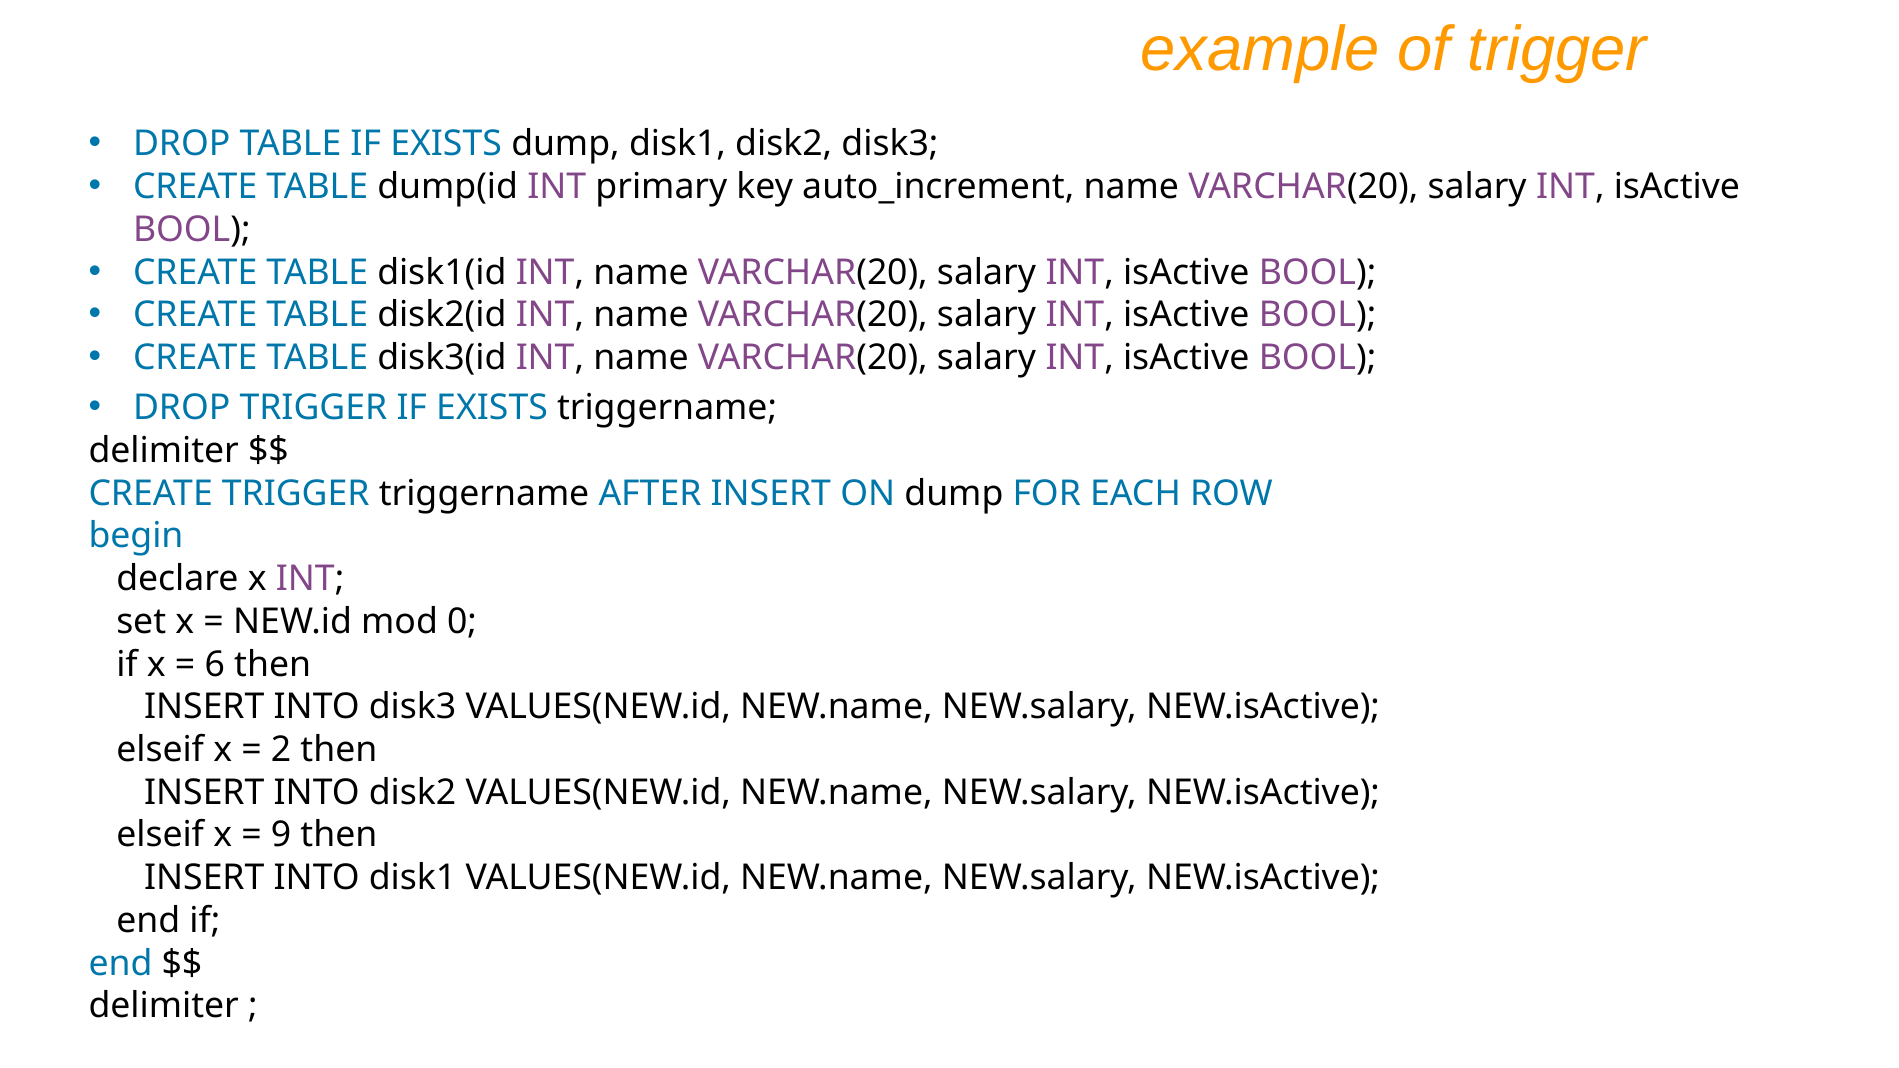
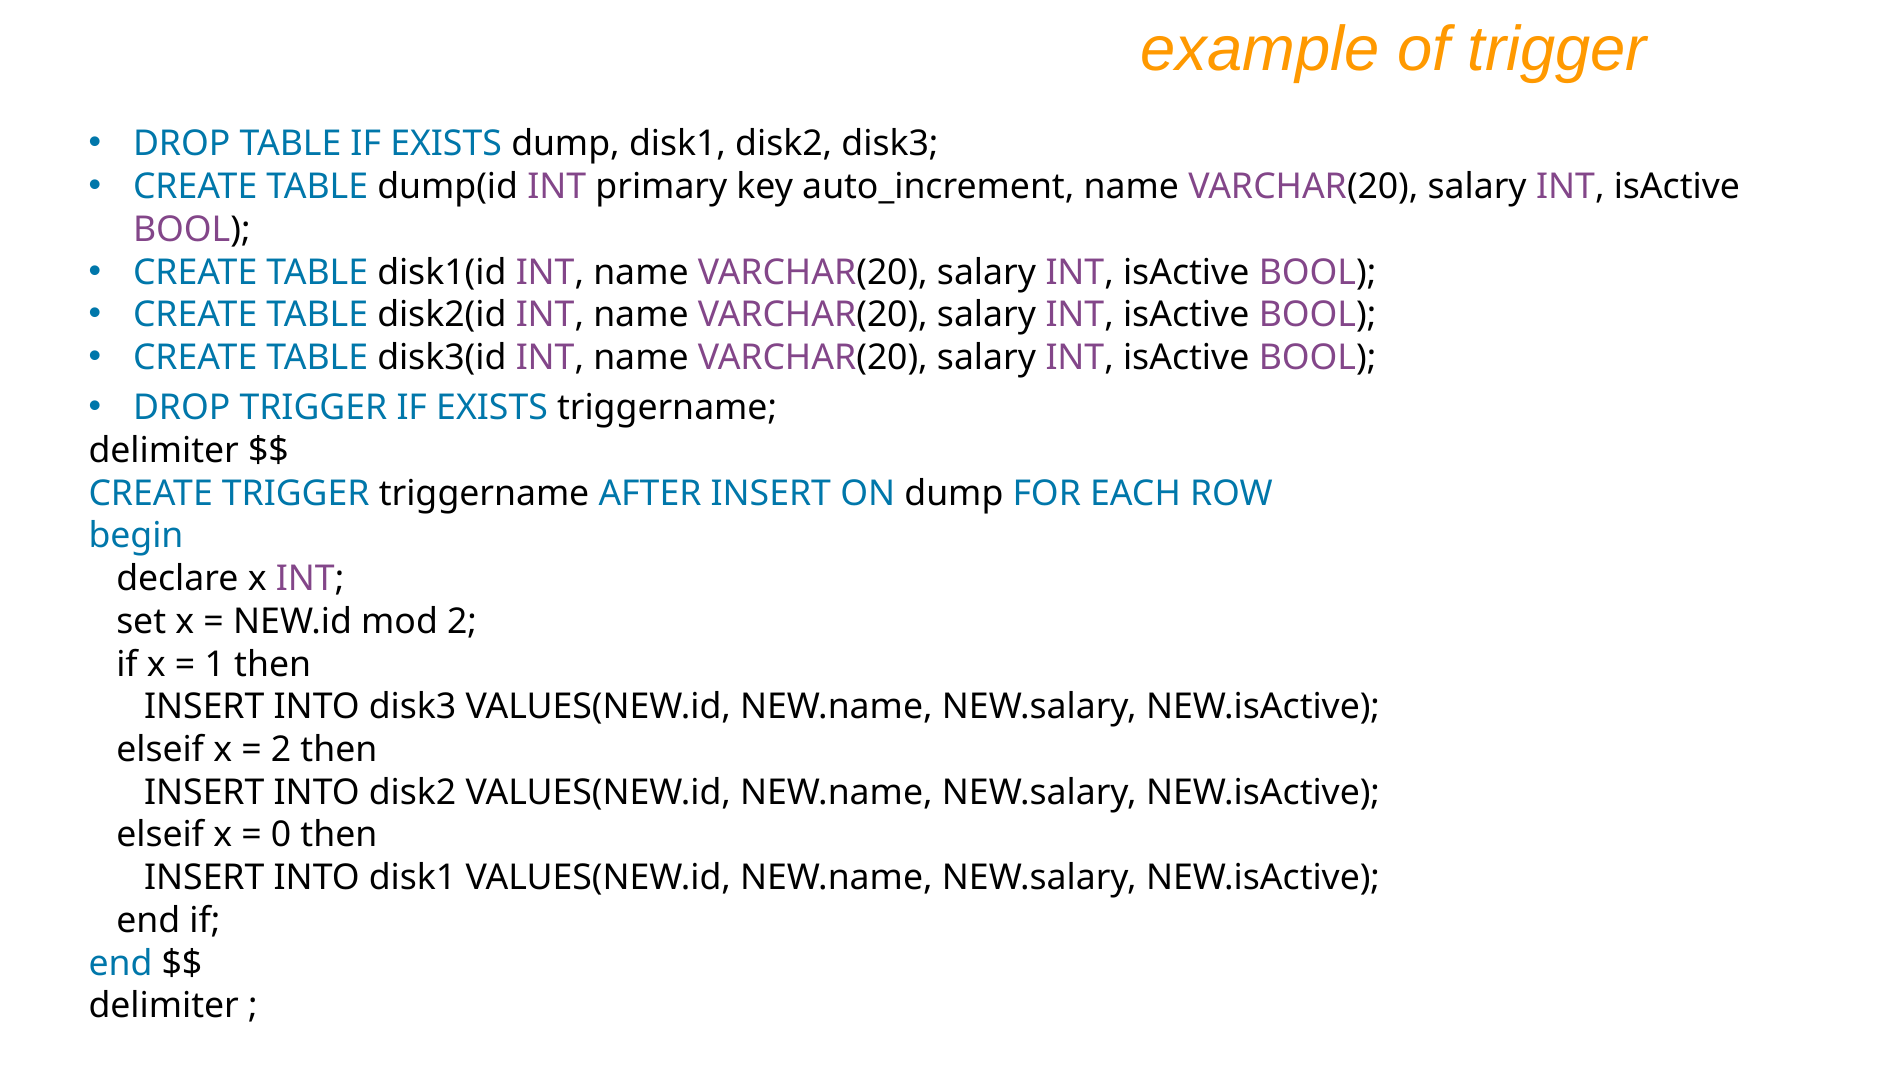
mod 0: 0 -> 2
6: 6 -> 1
9: 9 -> 0
